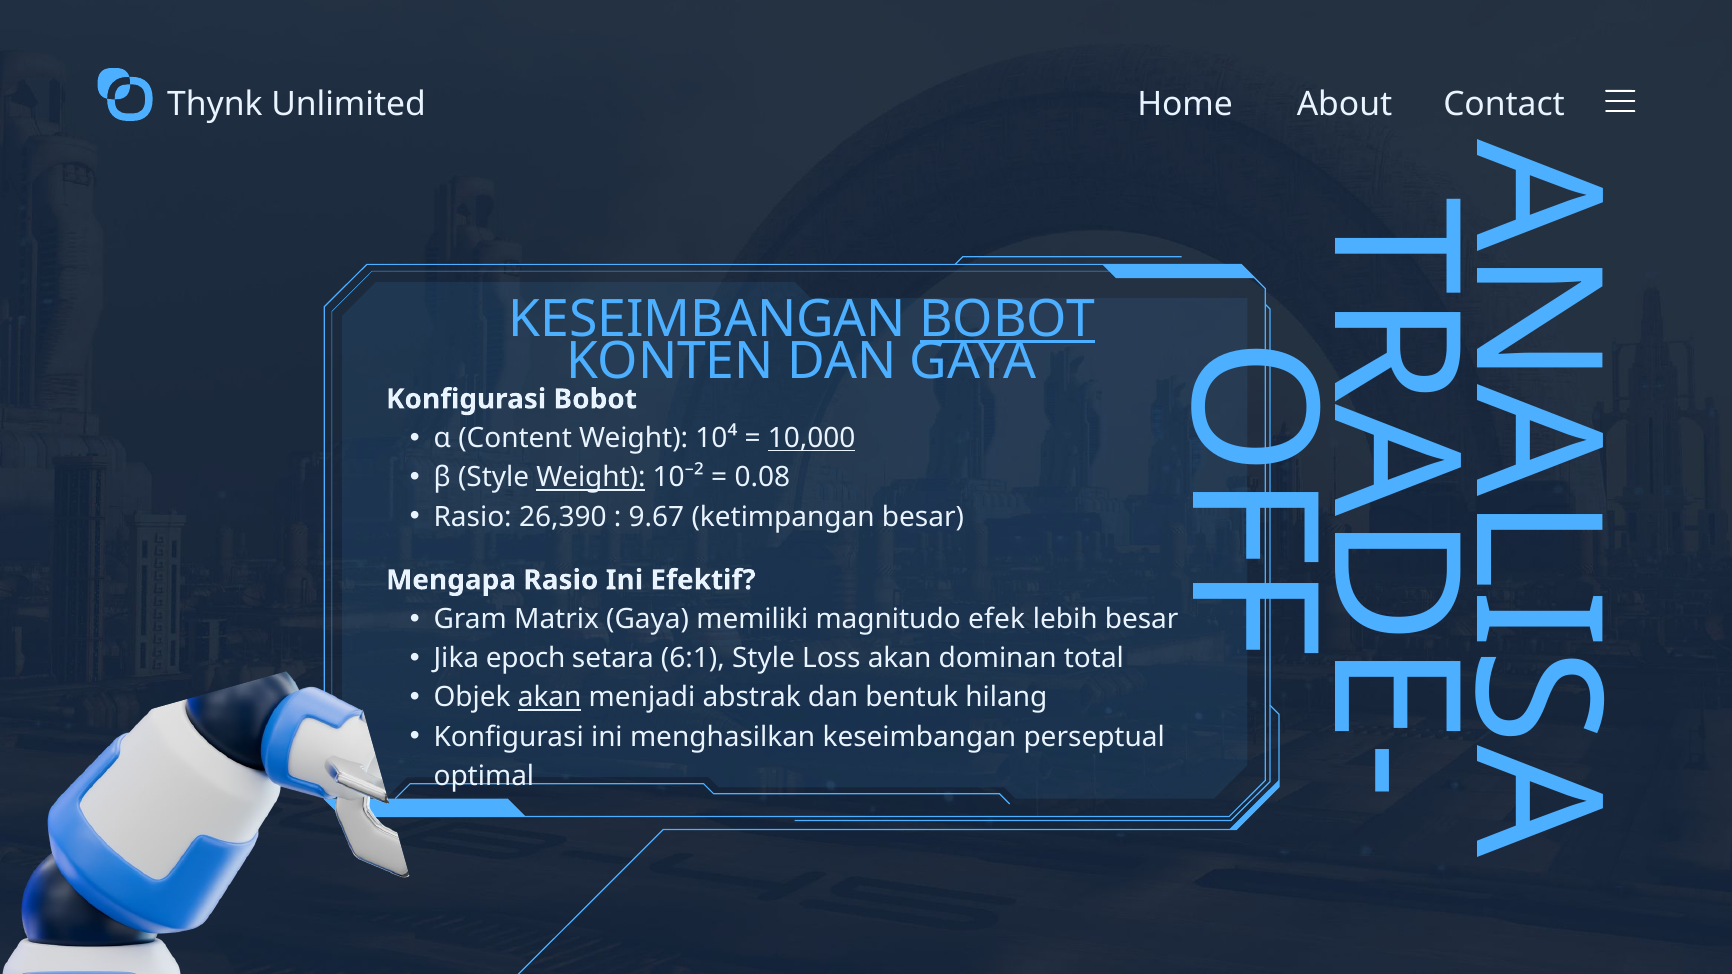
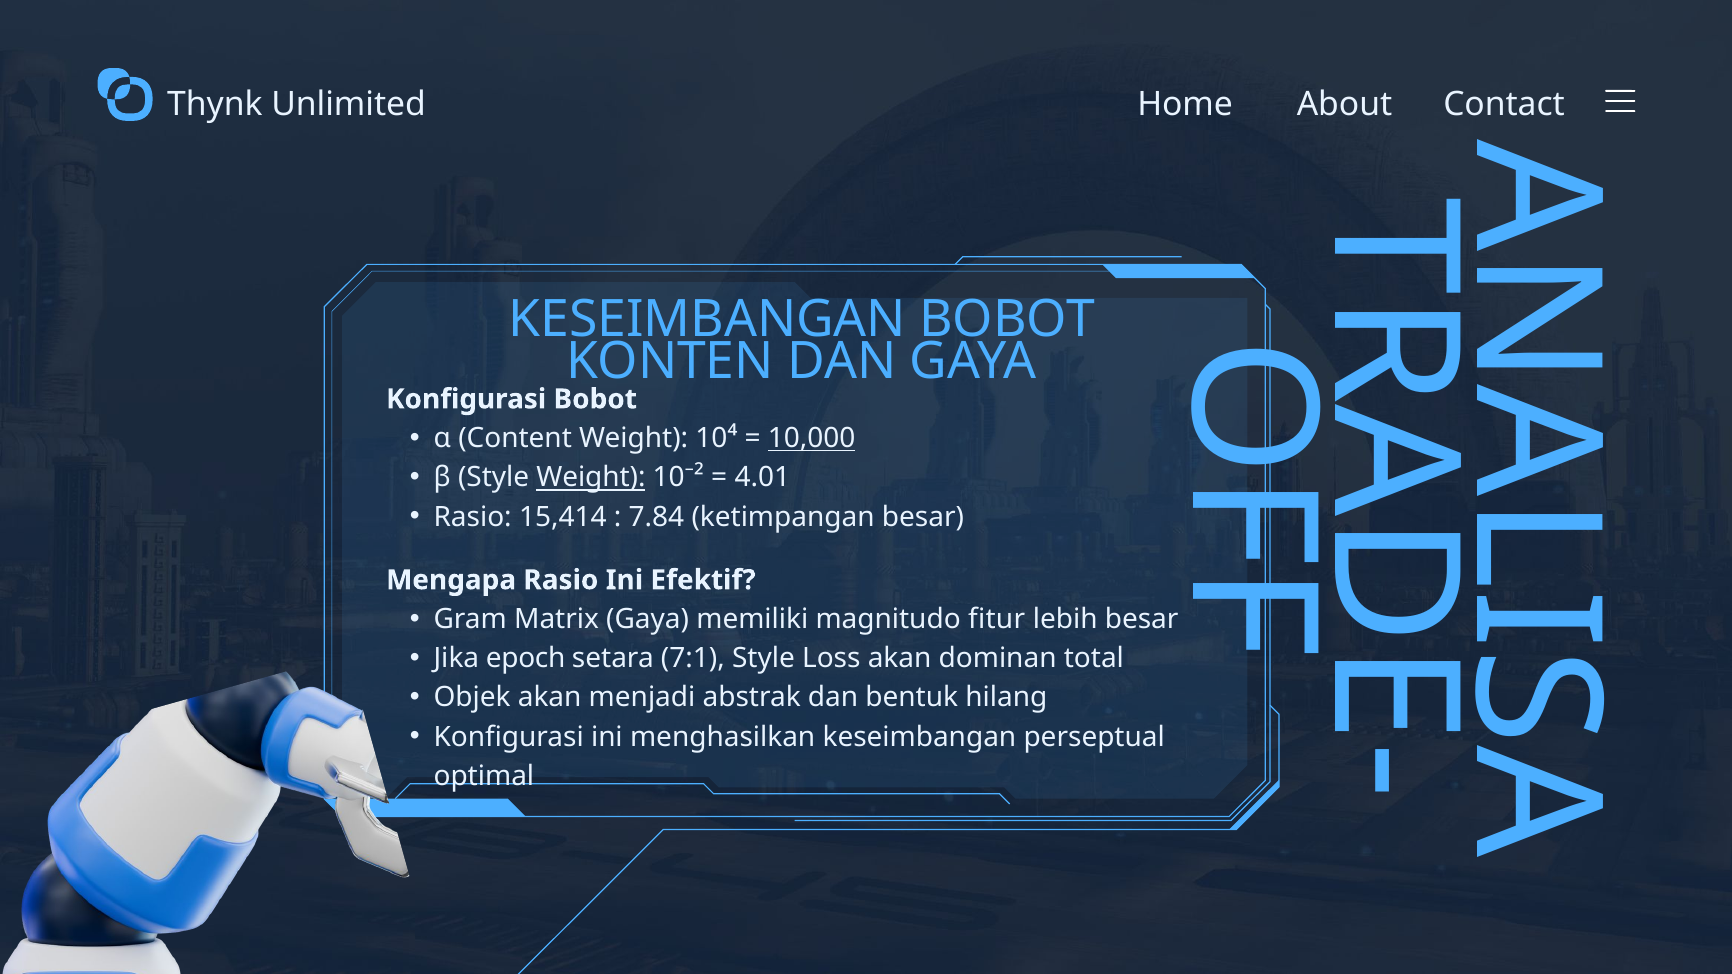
BOBOT at (1007, 320) underline: present -> none
0.08: 0.08 -> 4.01
26,390: 26,390 -> 15,414
9.67: 9.67 -> 7.84
efek: efek -> fitur
6:1: 6:1 -> 7:1
akan at (550, 698) underline: present -> none
